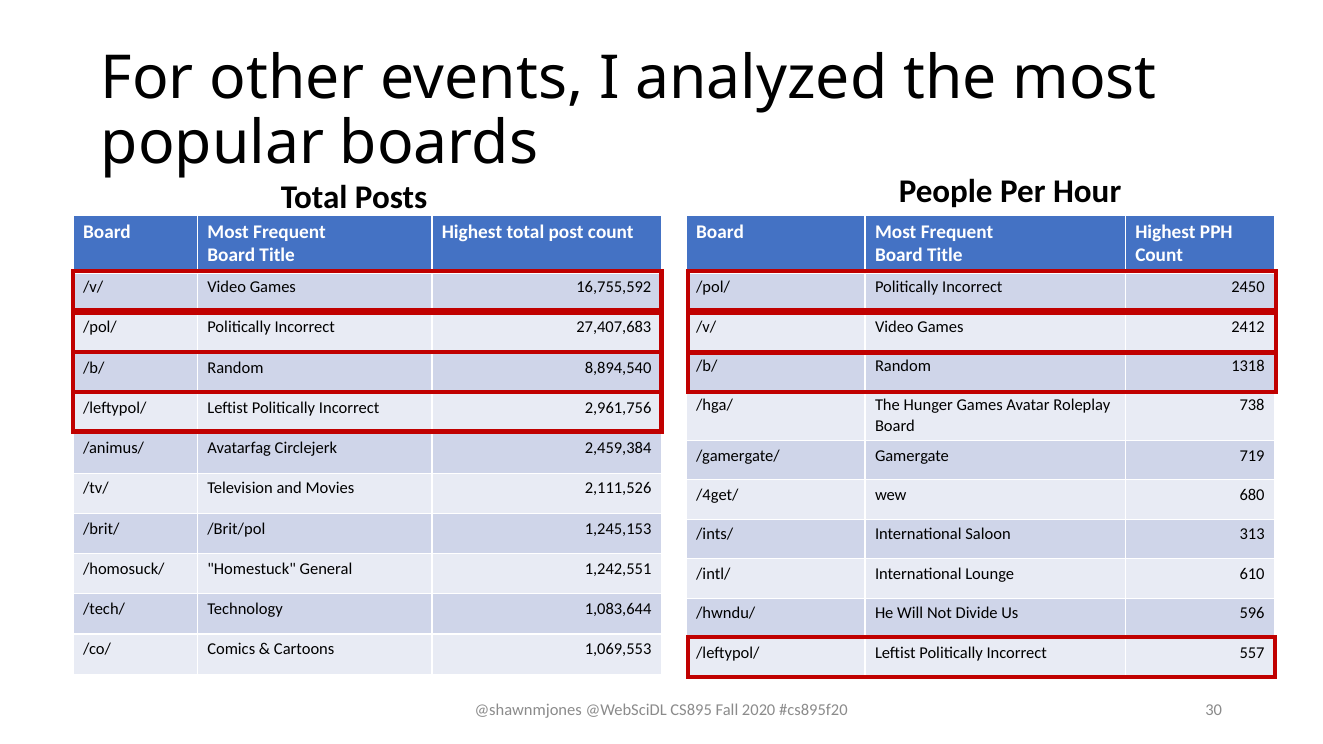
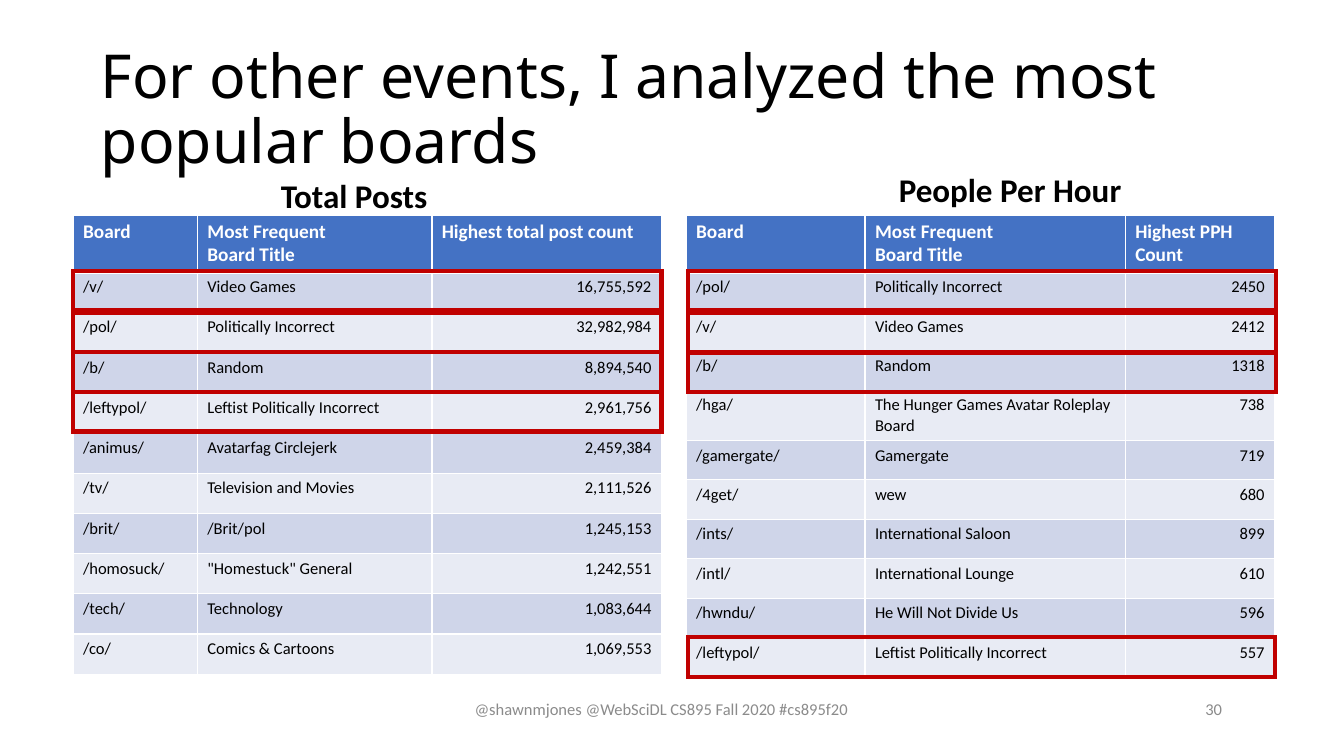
27,407,683: 27,407,683 -> 32,982,984
313: 313 -> 899
